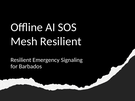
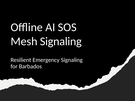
Mesh Resilient: Resilient -> Signaling
